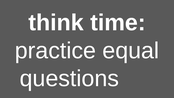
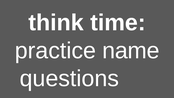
equal: equal -> name
